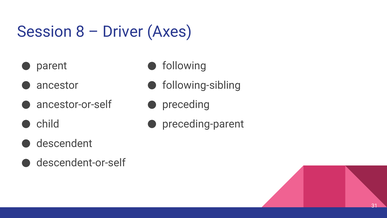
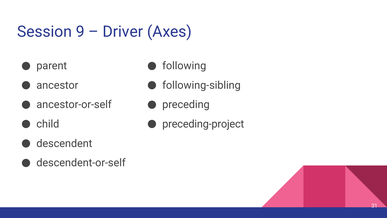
8: 8 -> 9
preceding-parent: preceding-parent -> preceding-project
